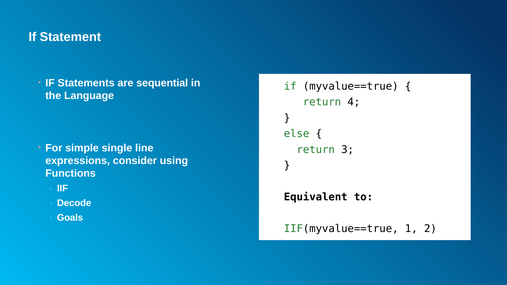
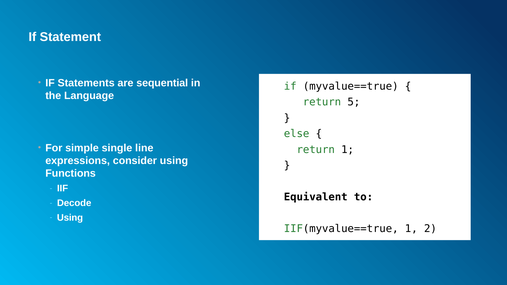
4: 4 -> 5
return 3: 3 -> 1
Goals at (70, 218): Goals -> Using
